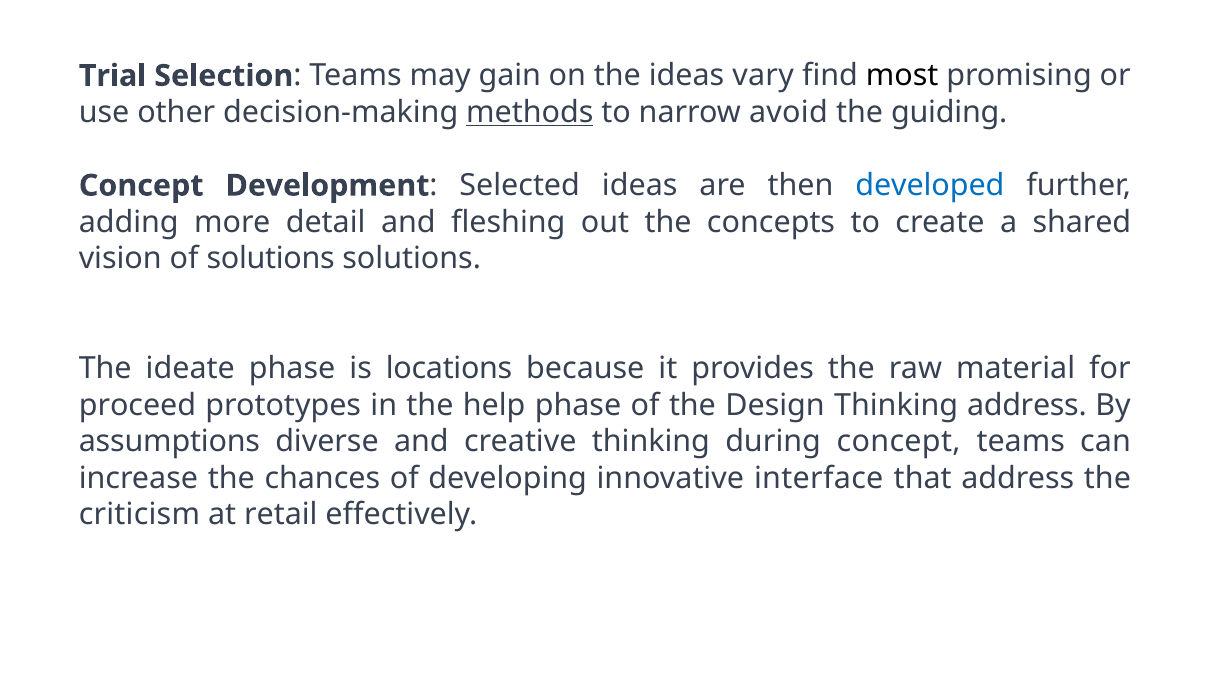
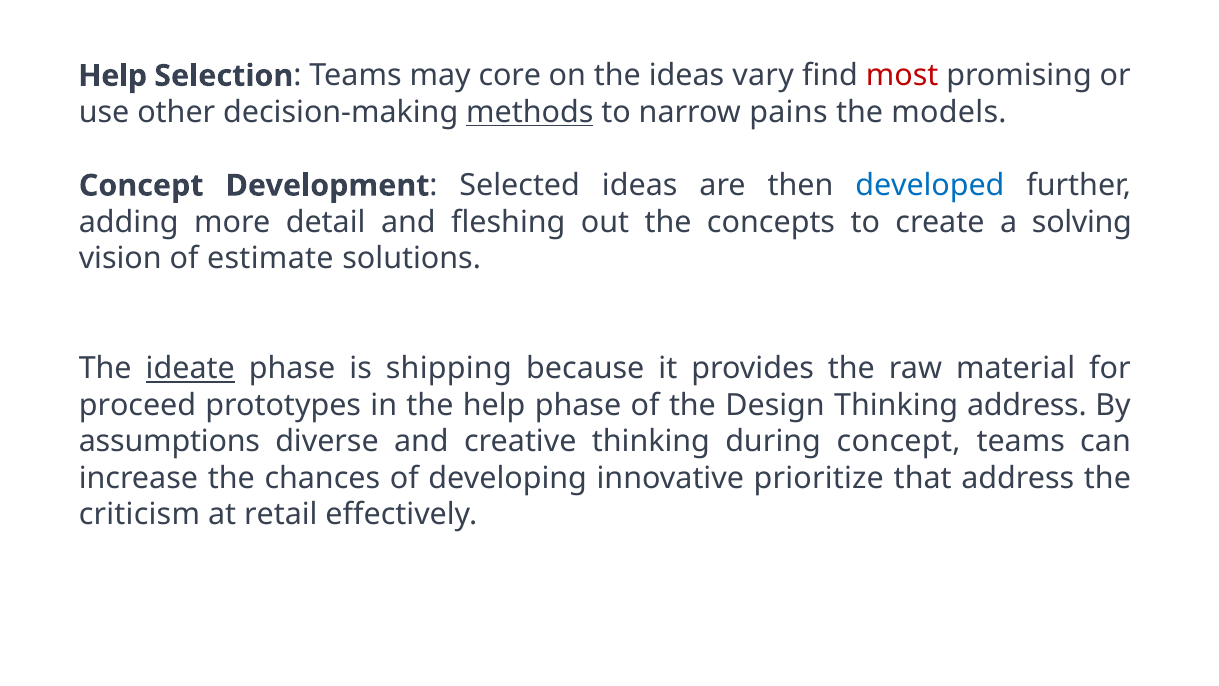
Trial at (113, 76): Trial -> Help
gain: gain -> core
most colour: black -> red
avoid: avoid -> pains
guiding: guiding -> models
shared: shared -> solving
of solutions: solutions -> estimate
ideate underline: none -> present
locations: locations -> shipping
interface: interface -> prioritize
